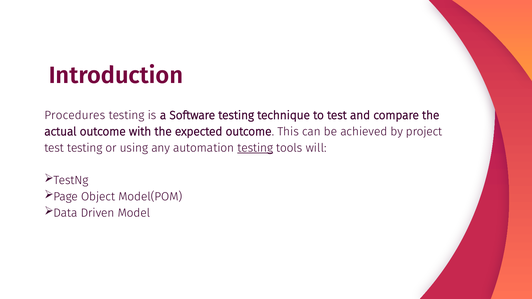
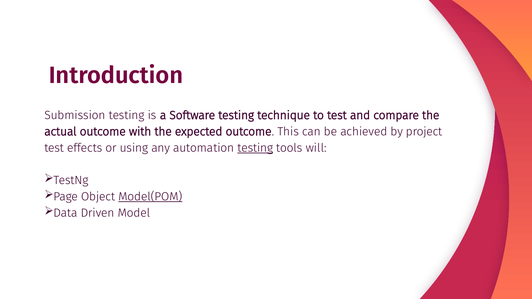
Procedures: Procedures -> Submission
test testing: testing -> effects
Model(POM underline: none -> present
